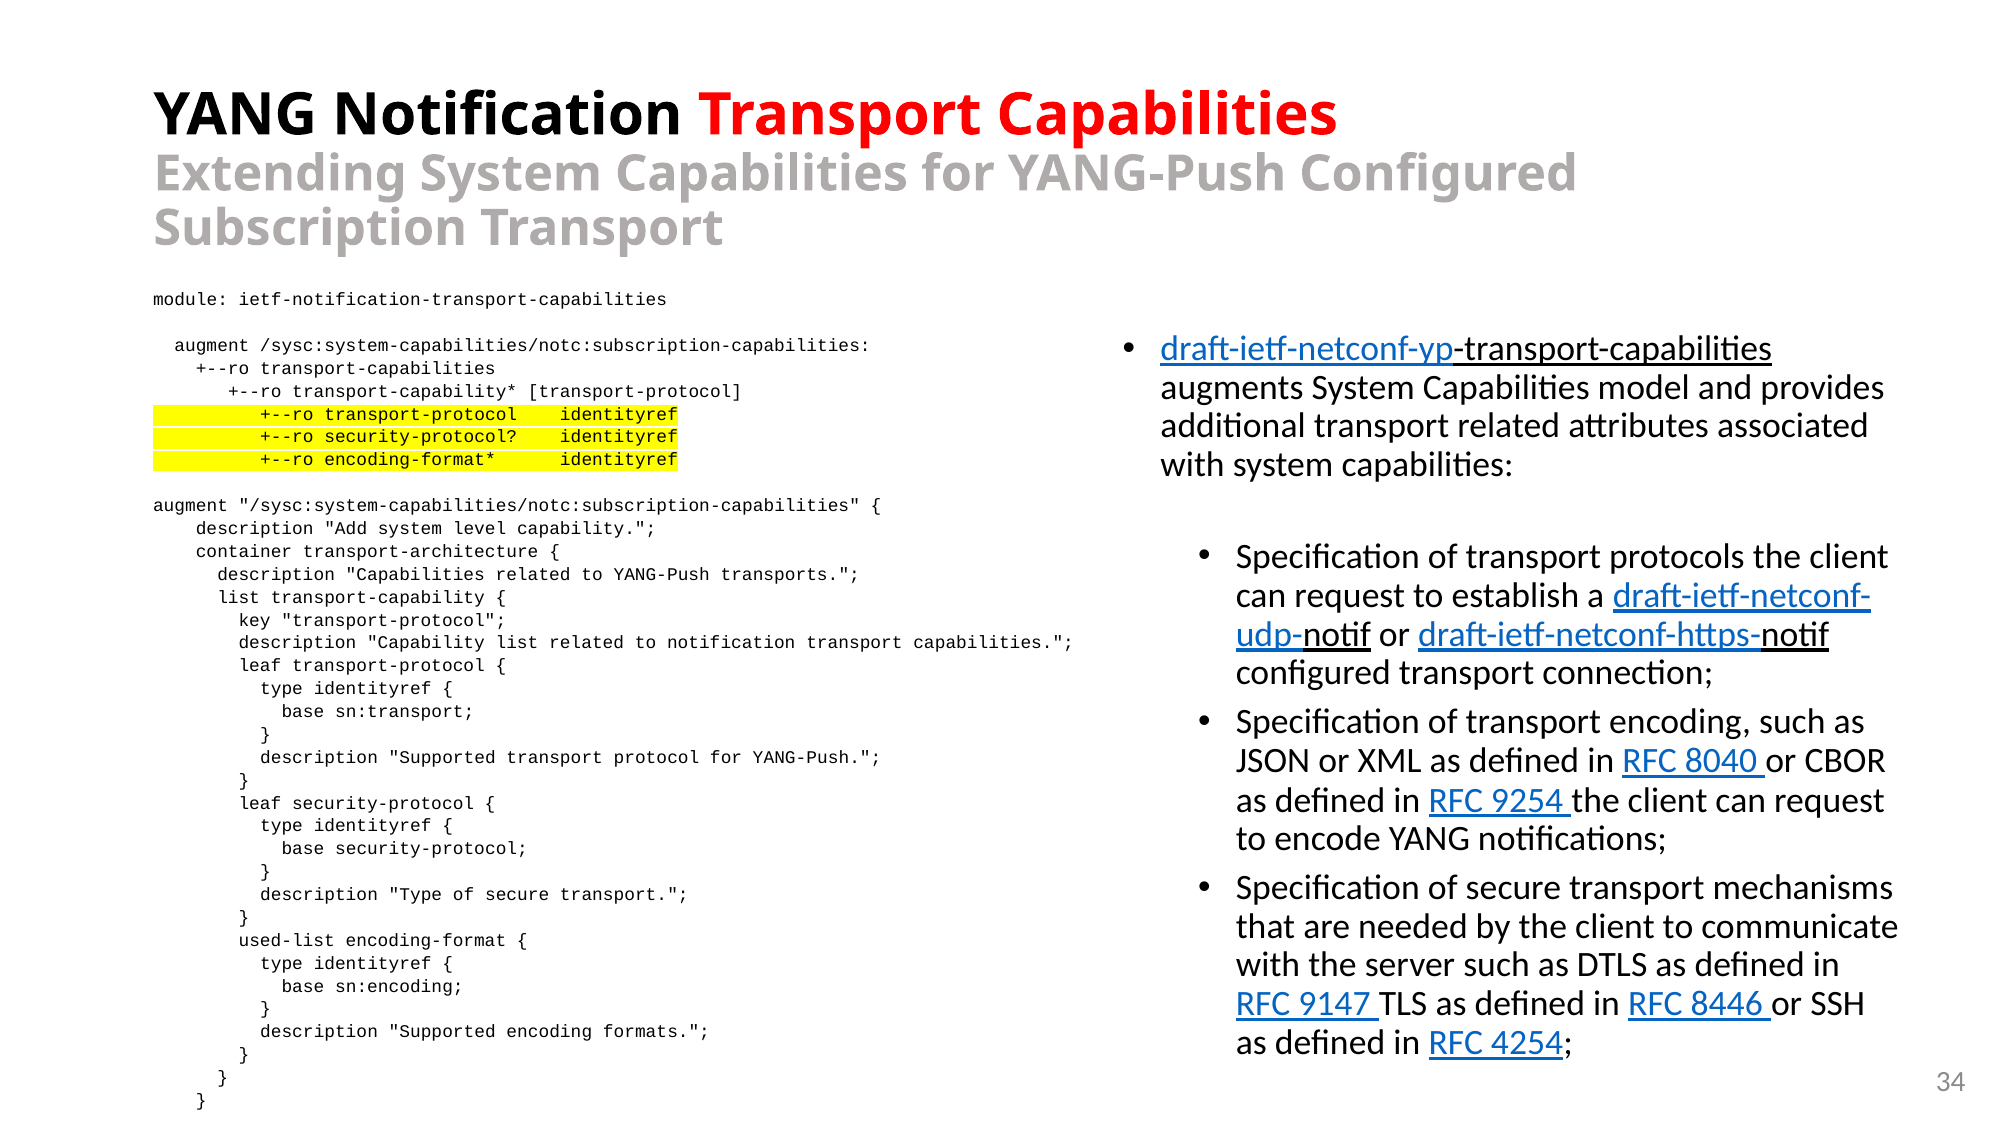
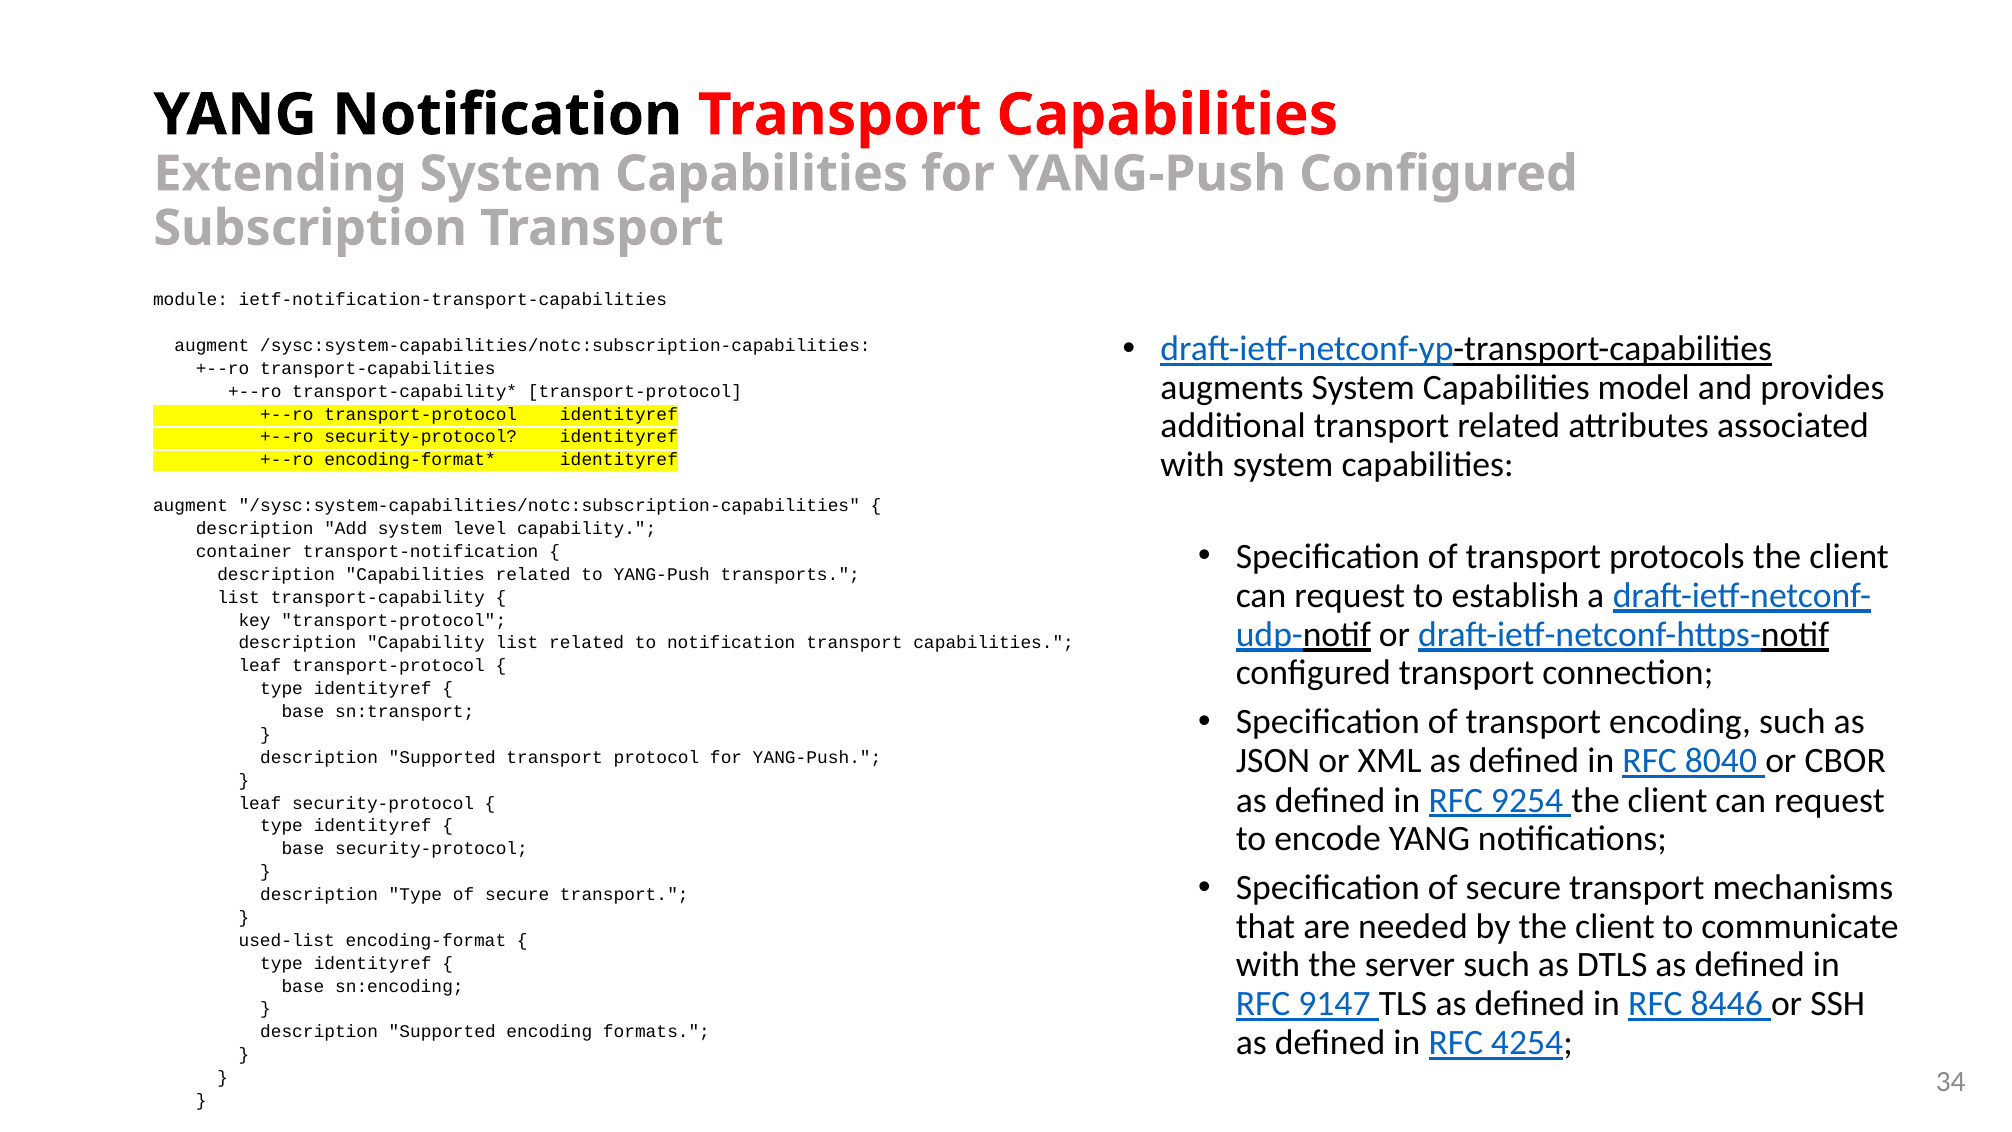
transport-architecture: transport-architecture -> transport-notification
